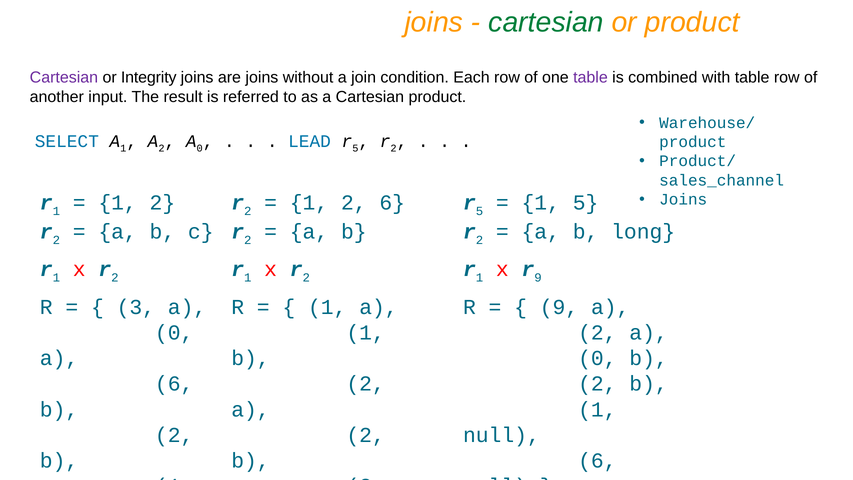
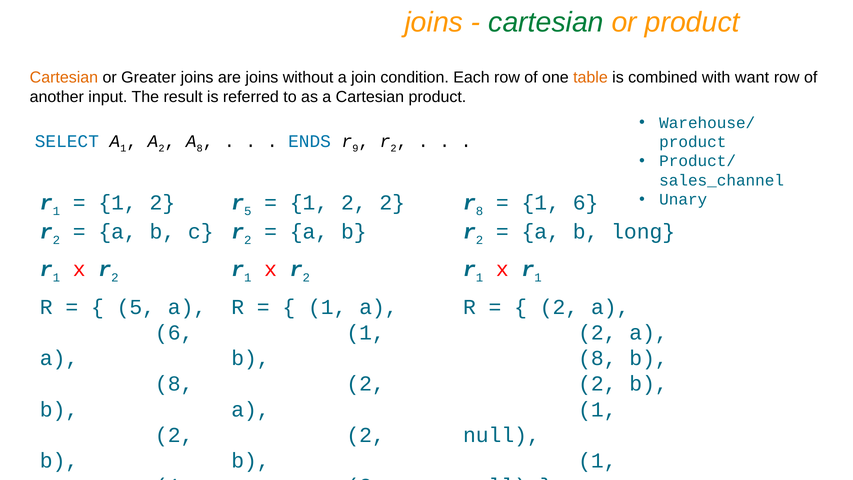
Cartesian at (64, 78) colour: purple -> orange
Integrity: Integrity -> Greater
table at (590, 78) colour: purple -> orange
with table: table -> want
0 at (200, 148): 0 -> 8
LEAD: LEAD -> ENDS
5 at (355, 148): 5 -> 9
Joins at (683, 200): Joins -> Unary
2 at (248, 211): 2 -> 5
2 6: 6 -> 2
5 at (480, 211): 5 -> 8
1 5: 5 -> 6
x r 9: 9 -> 1
3 at (136, 307): 3 -> 5
9 at (559, 307): 9 -> 2
0 at (174, 333): 0 -> 6
0 at (597, 358): 0 -> 8
6 at (174, 384): 6 -> 8
6 at (597, 461): 6 -> 1
